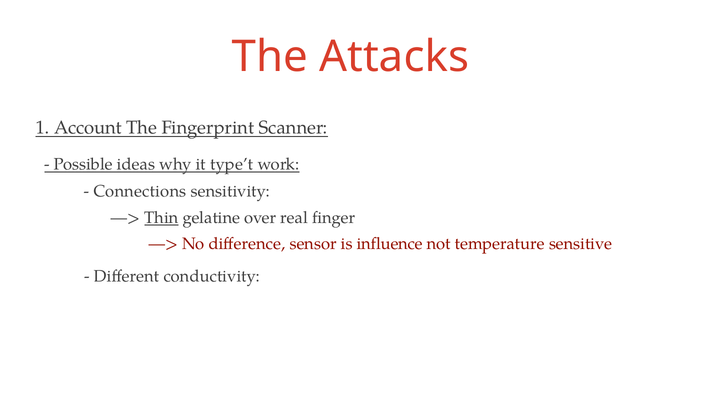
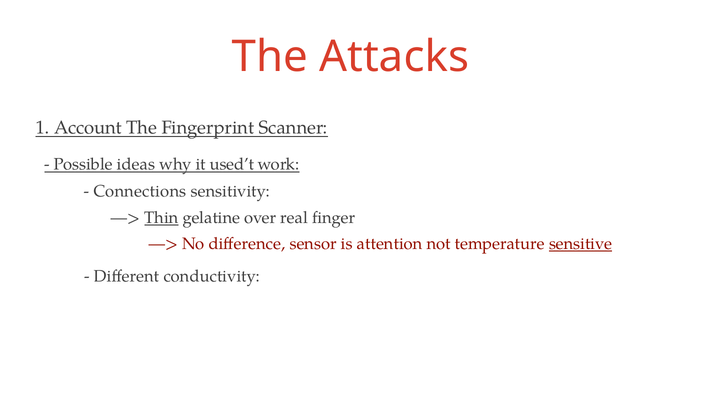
type’t: type’t -> used’t
influence: influence -> attention
sensitive underline: none -> present
